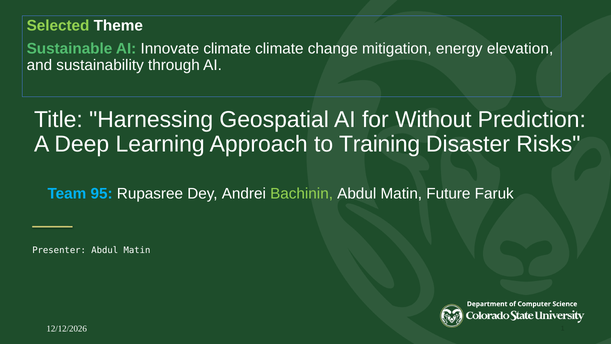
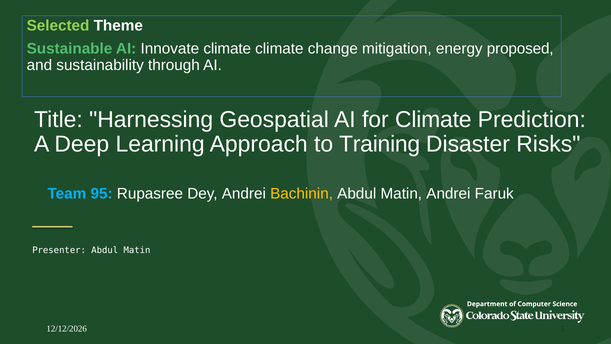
elevation: elevation -> proposed
for Without: Without -> Climate
Bachinin colour: light green -> yellow
Matin Future: Future -> Andrei
